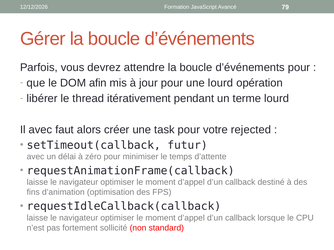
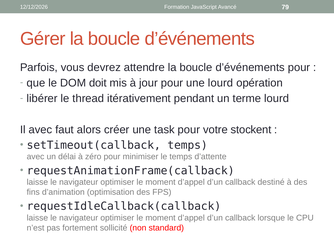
afin: afin -> doit
rejected: rejected -> stockent
setTimeout(callback futur: futur -> temps
